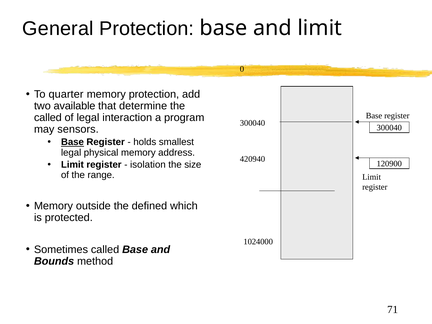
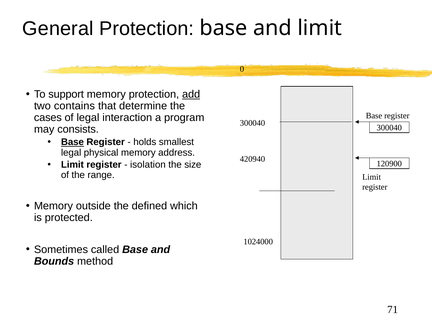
quarter: quarter -> support
add underline: none -> present
available: available -> contains
called at (48, 118): called -> cases
sensors: sensors -> consists
